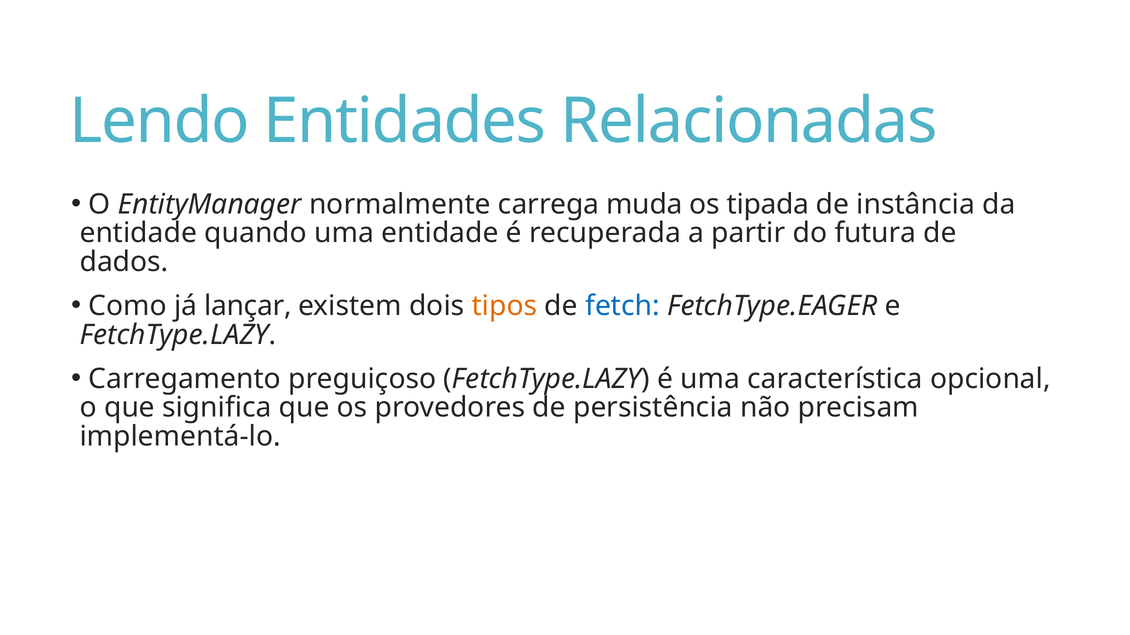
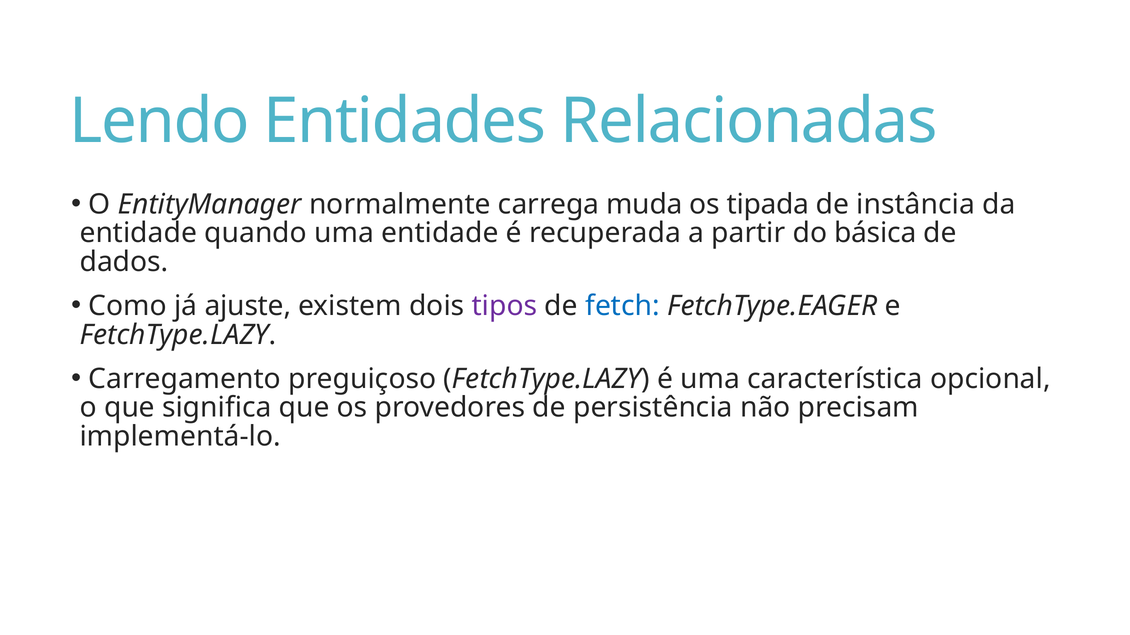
futura: futura -> básica
lançar: lançar -> ajuste
tipos colour: orange -> purple
